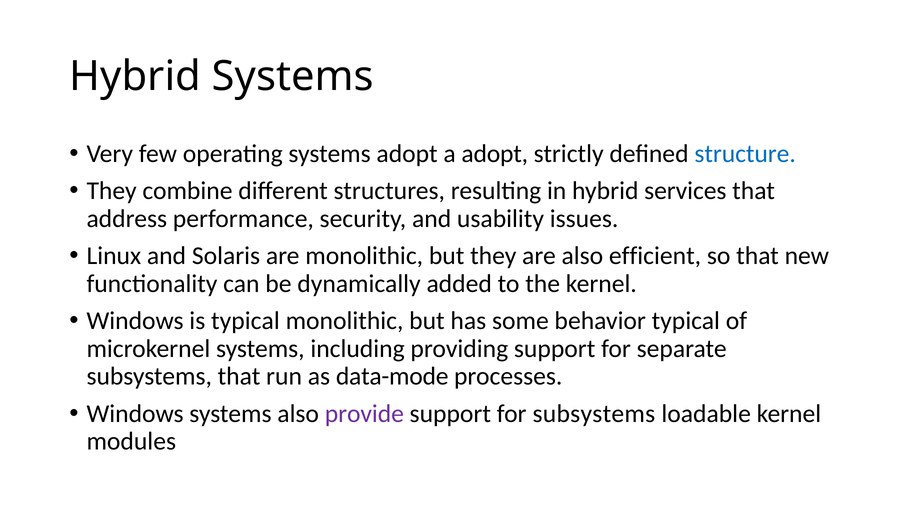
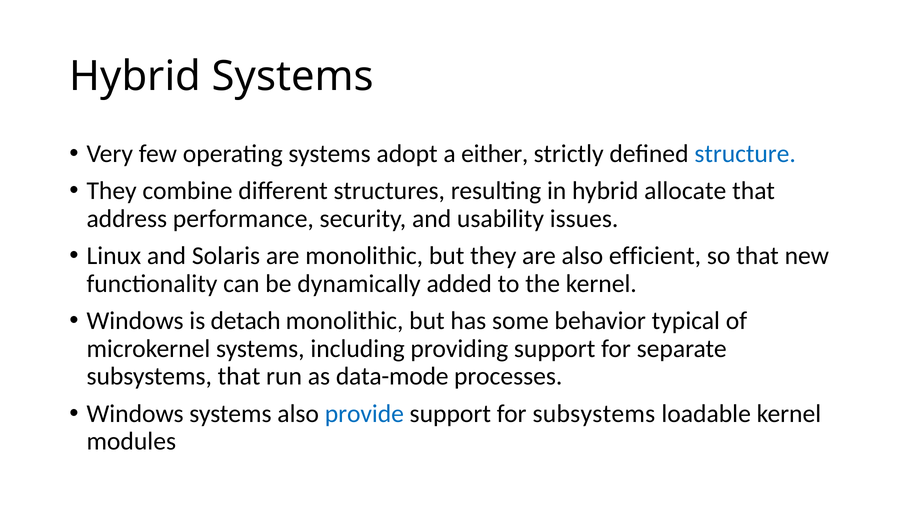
a adopt: adopt -> either
services: services -> allocate
is typical: typical -> detach
provide colour: purple -> blue
